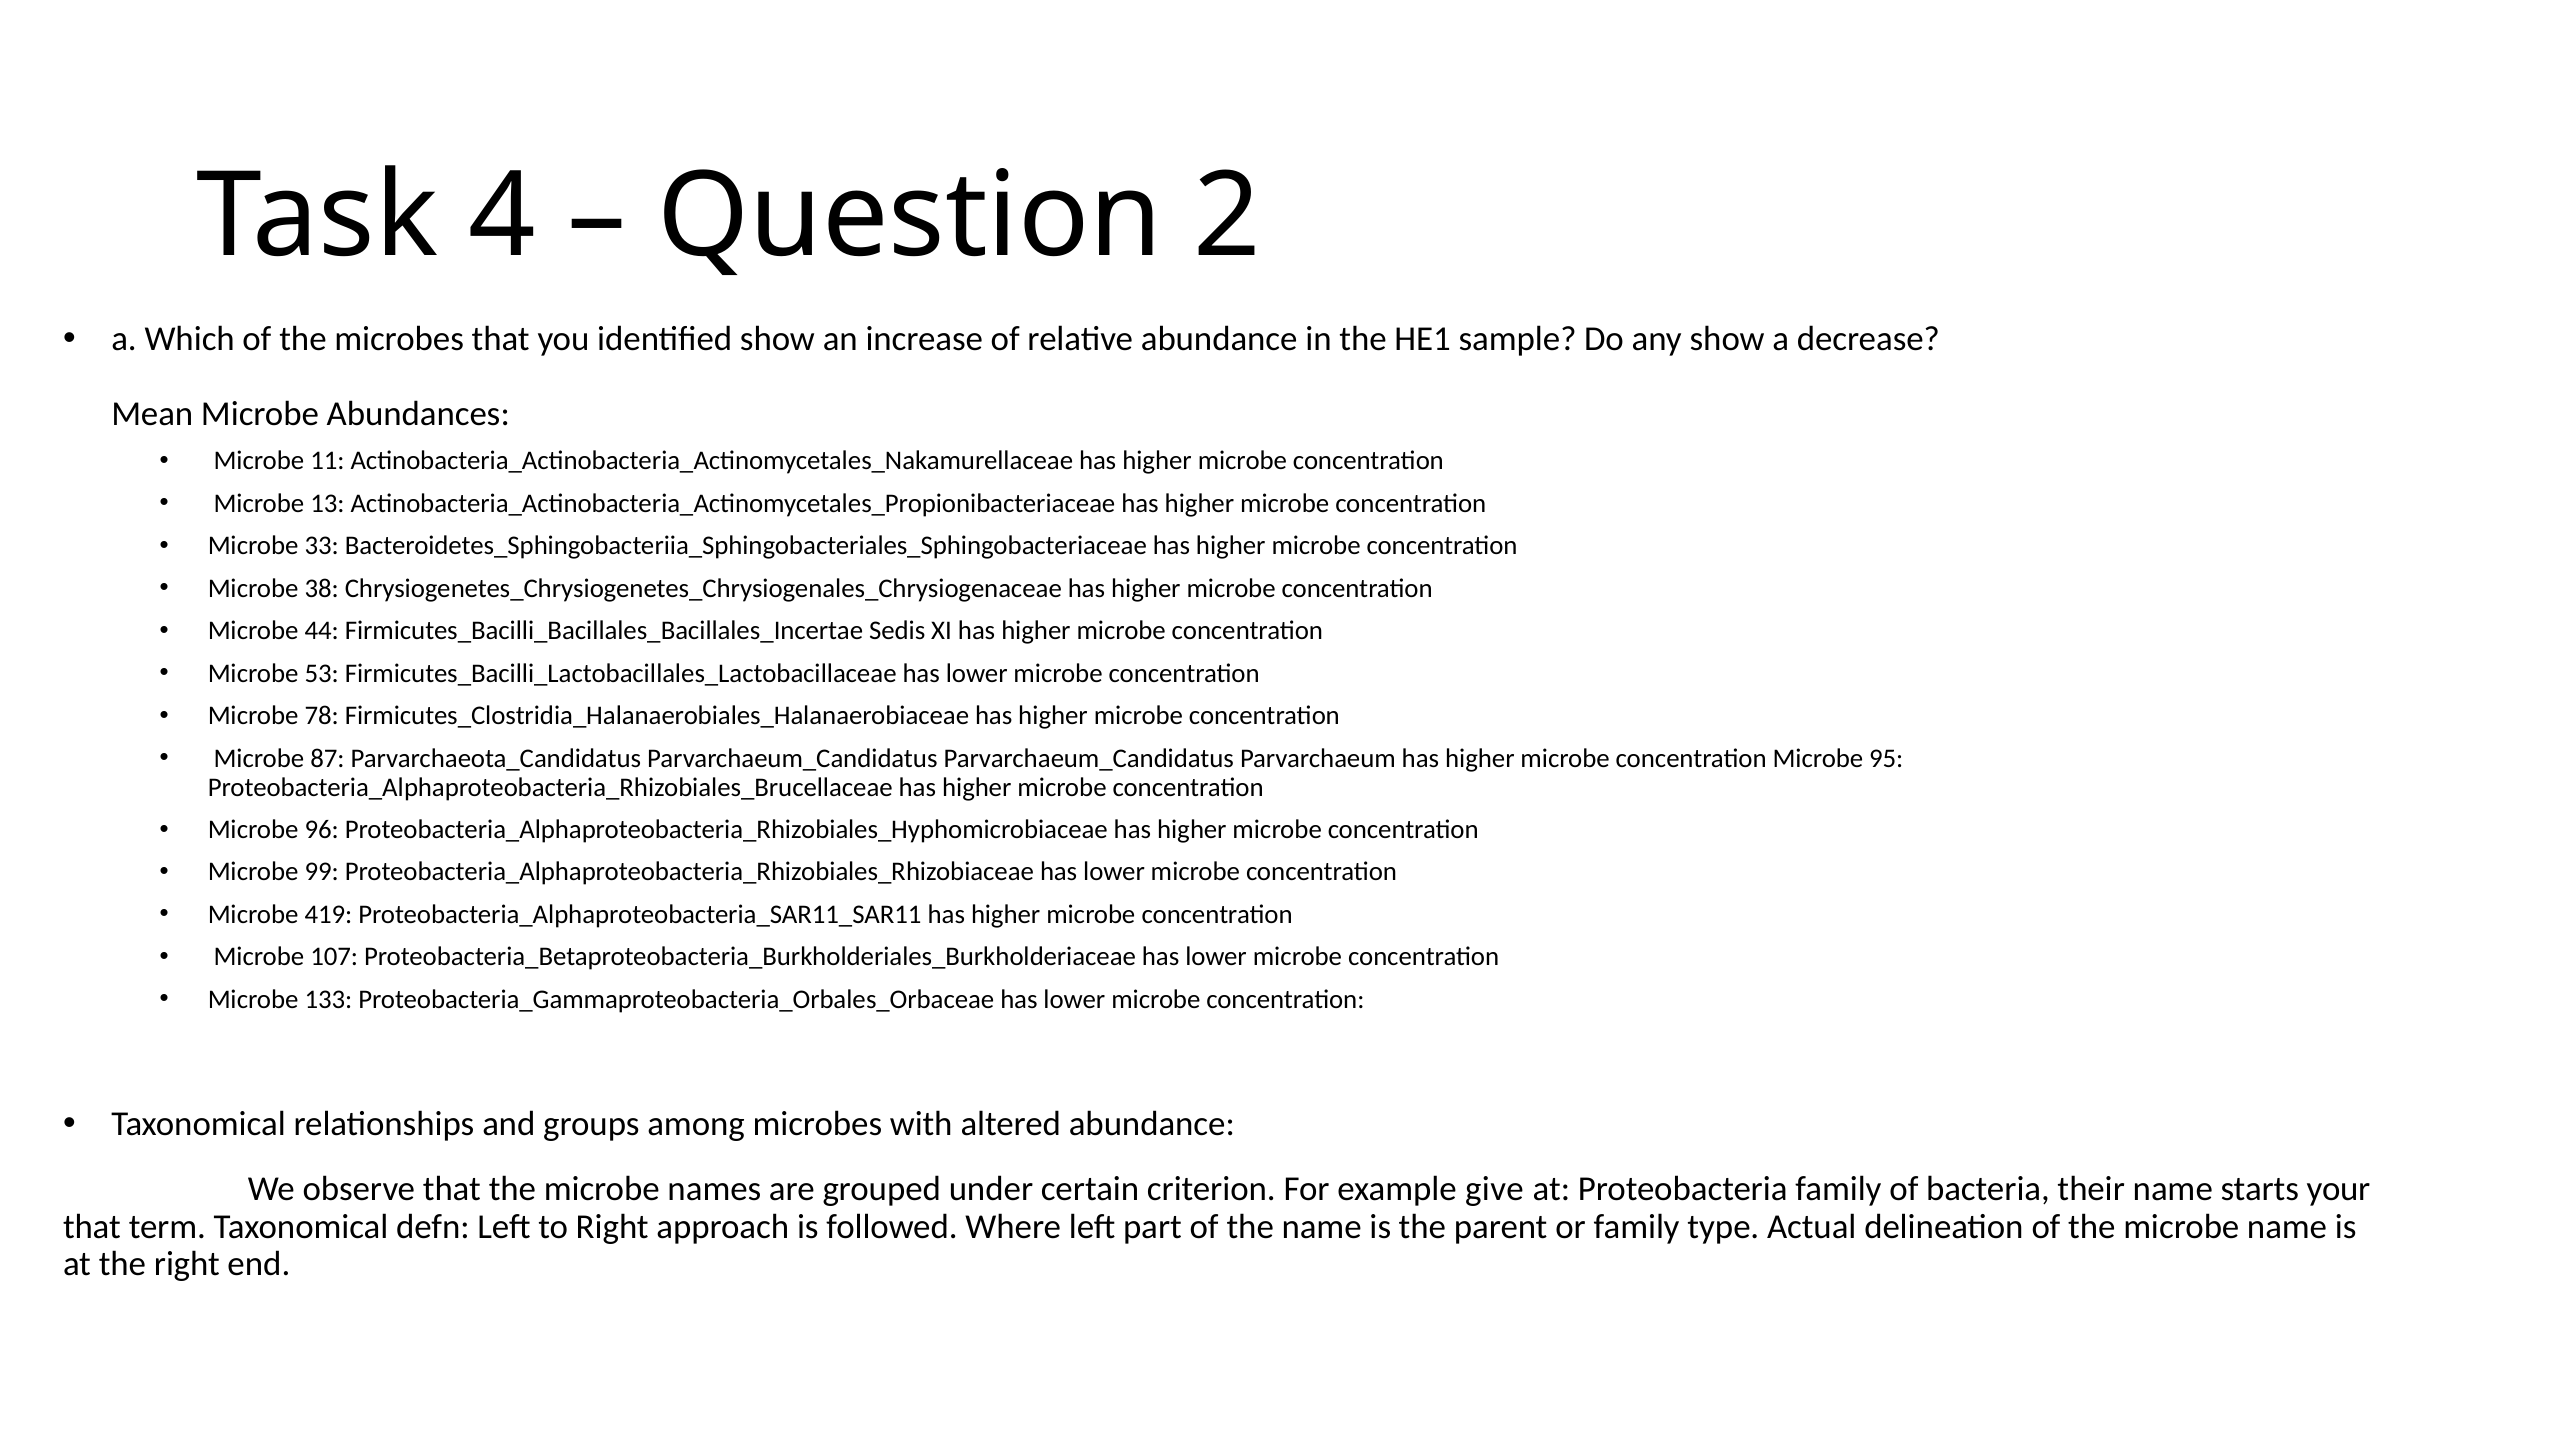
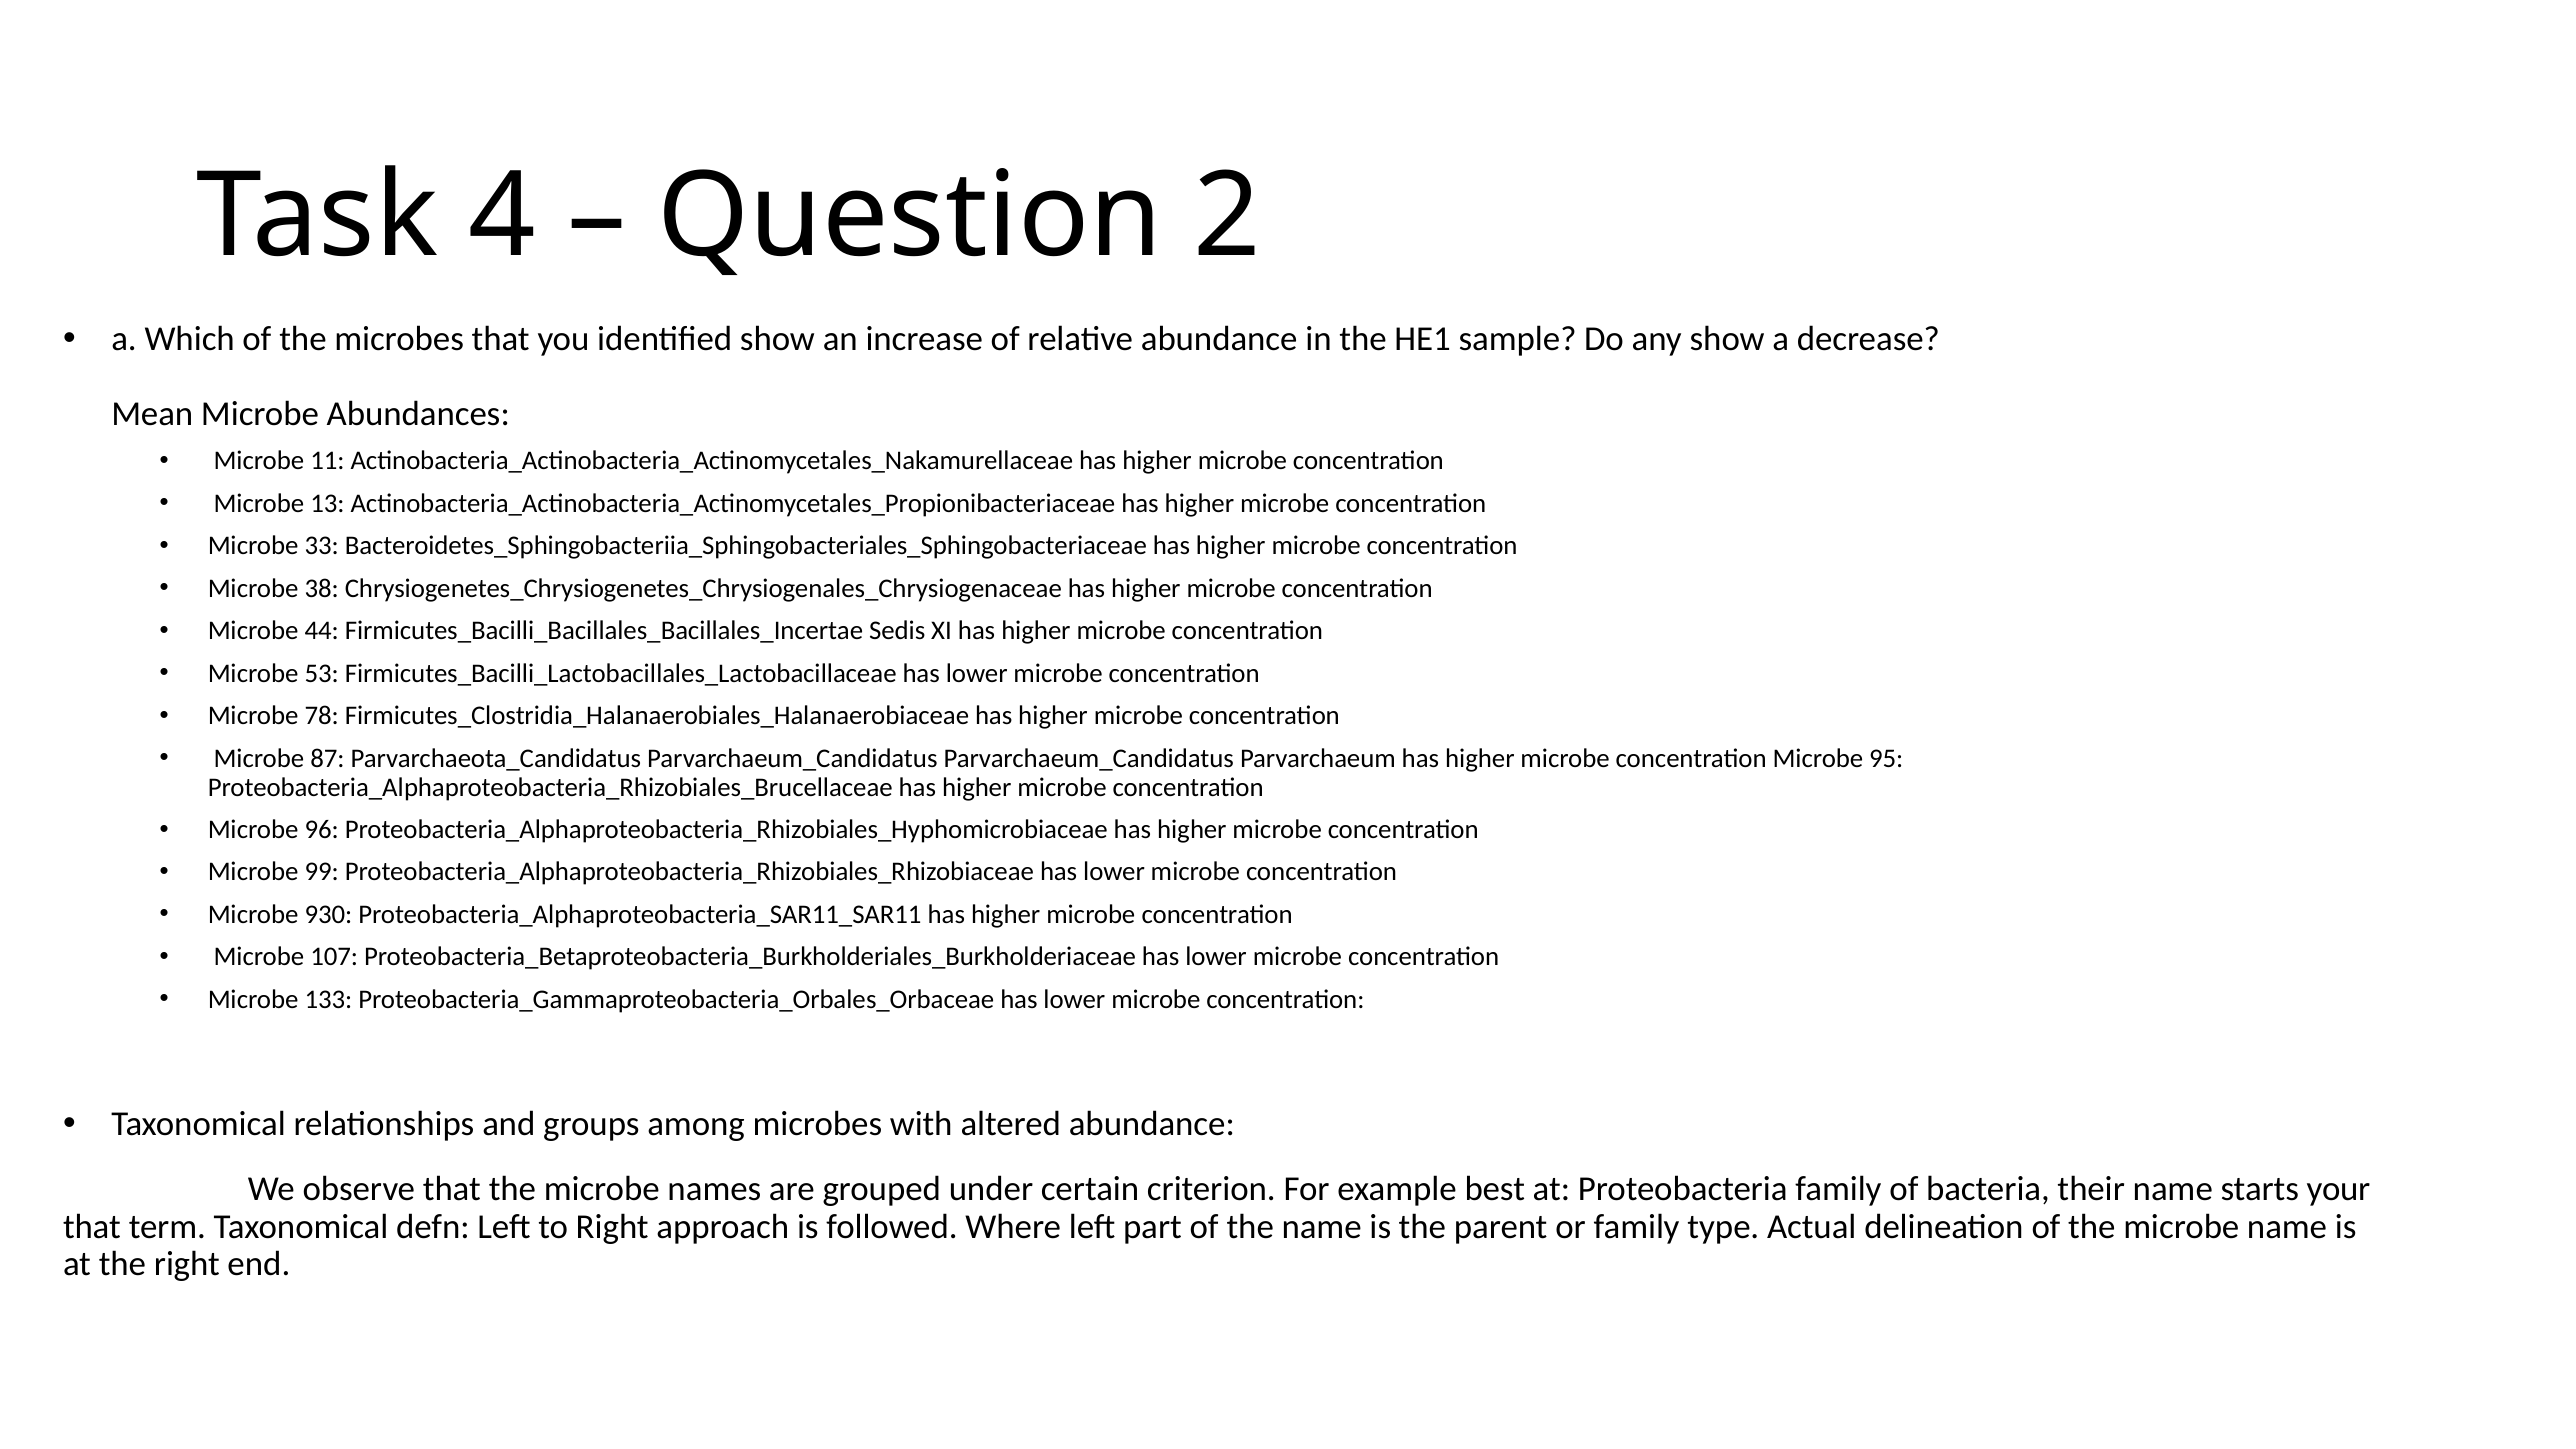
419: 419 -> 930
give: give -> best
